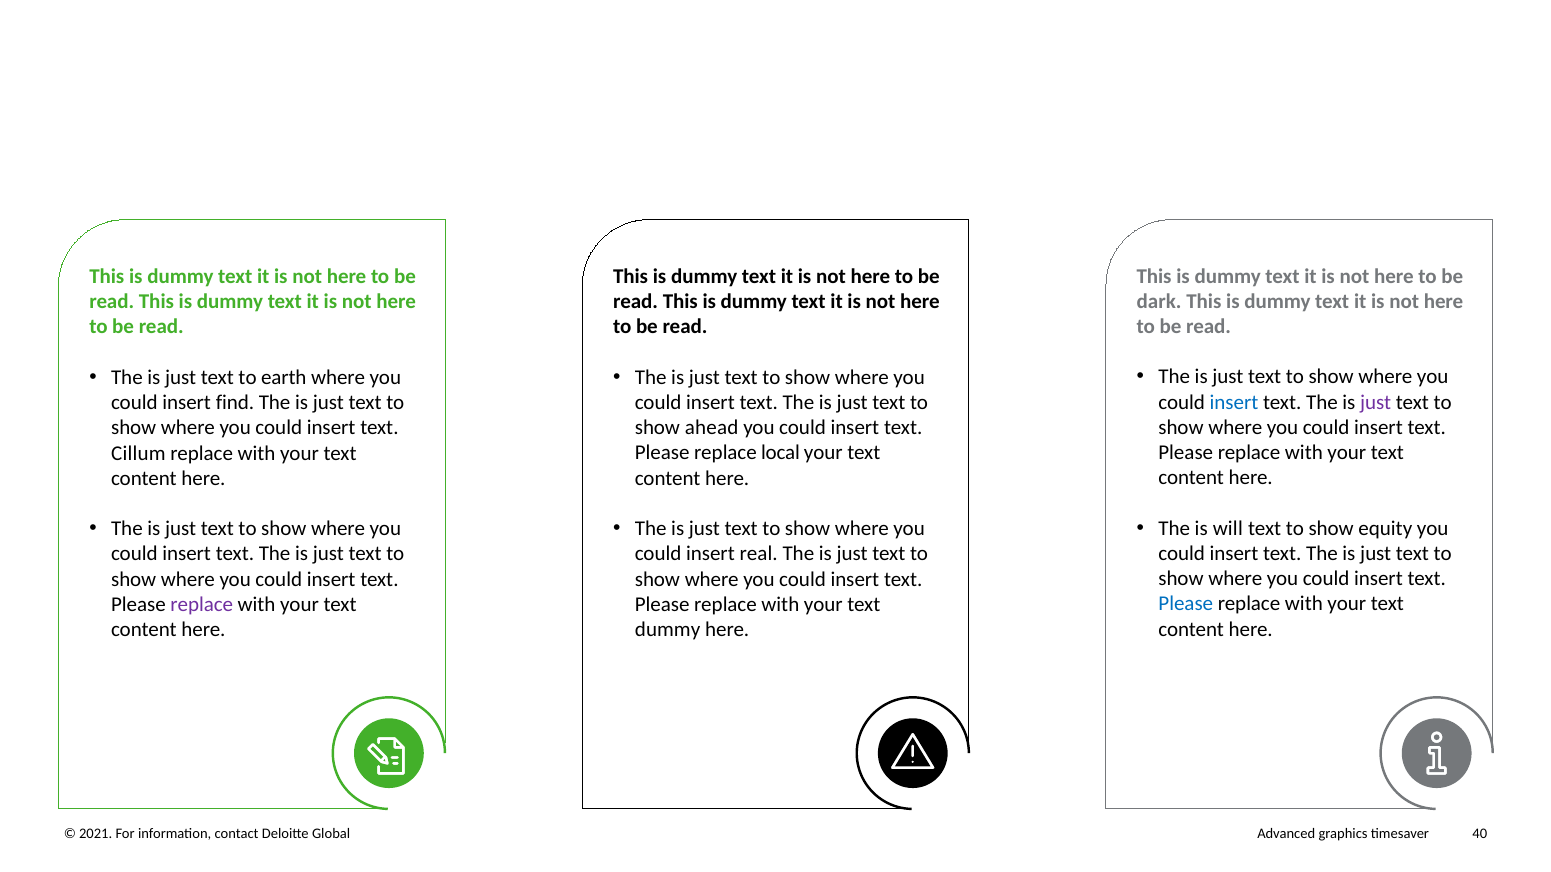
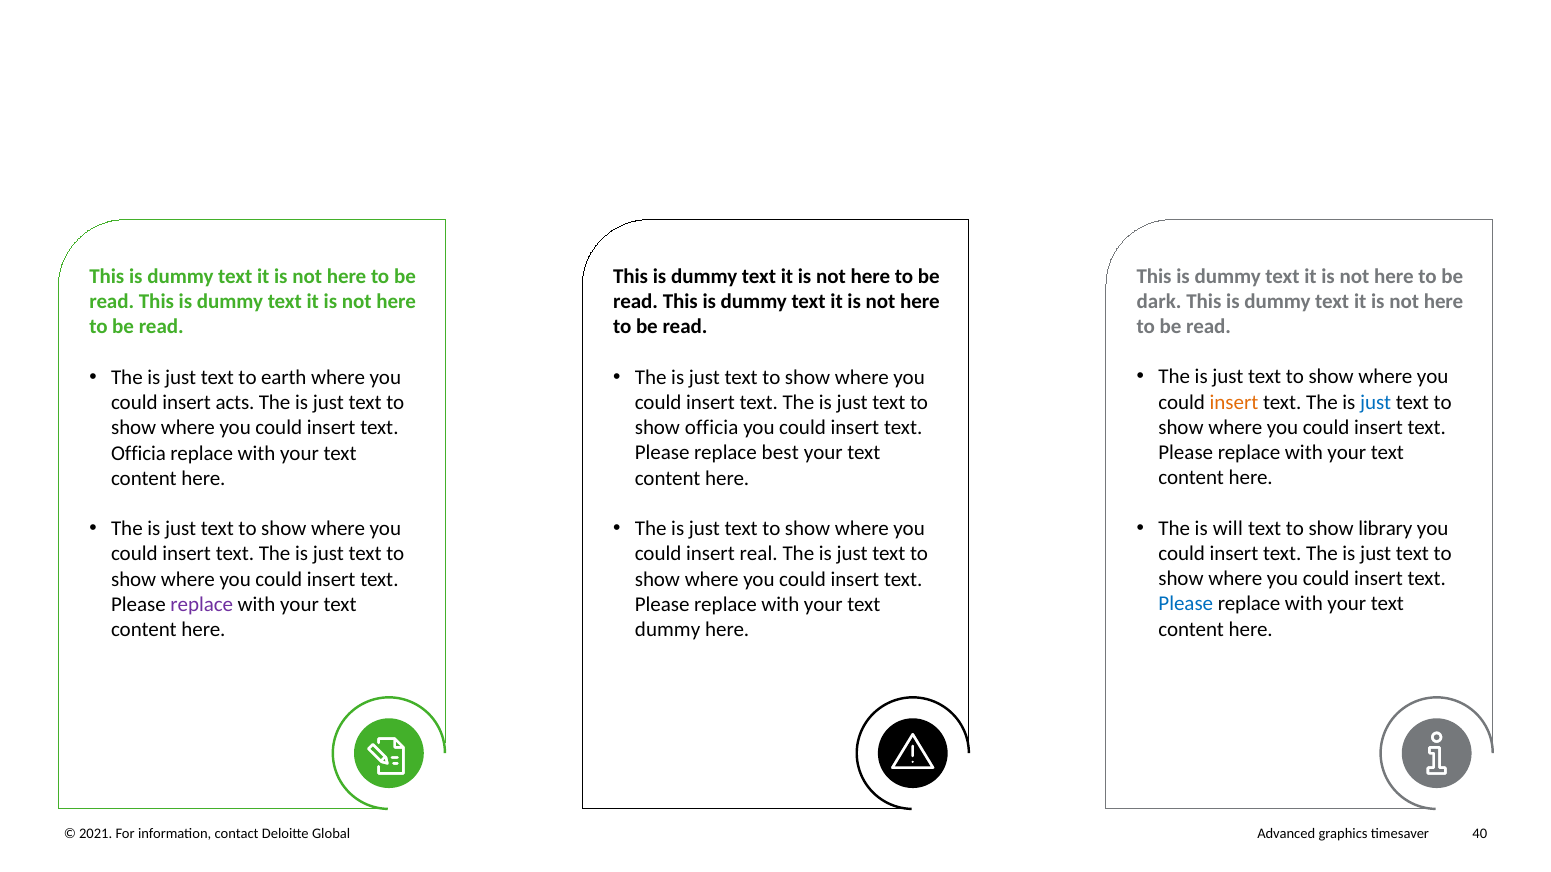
insert at (1234, 402) colour: blue -> orange
just at (1376, 402) colour: purple -> blue
find: find -> acts
show ahead: ahead -> officia
local: local -> best
Cillum at (138, 453): Cillum -> Officia
equity: equity -> library
